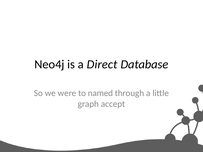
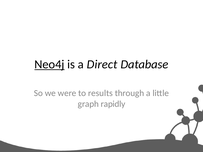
Neo4j underline: none -> present
named: named -> results
accept: accept -> rapidly
